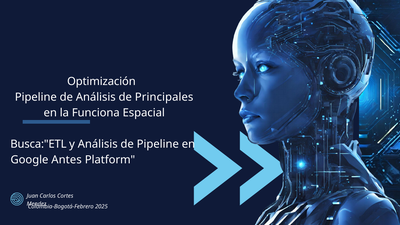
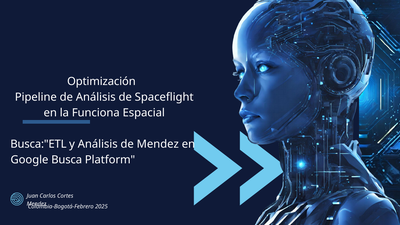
Principales: Principales -> Spaceflight
de Pipeline: Pipeline -> Mendez
Antes: Antes -> Busca
